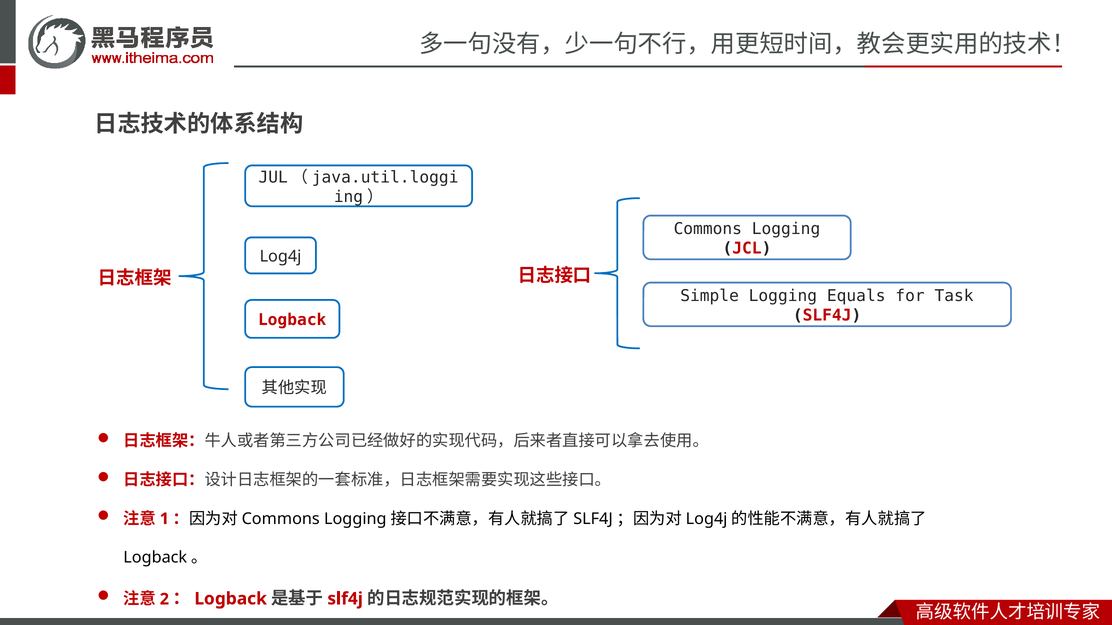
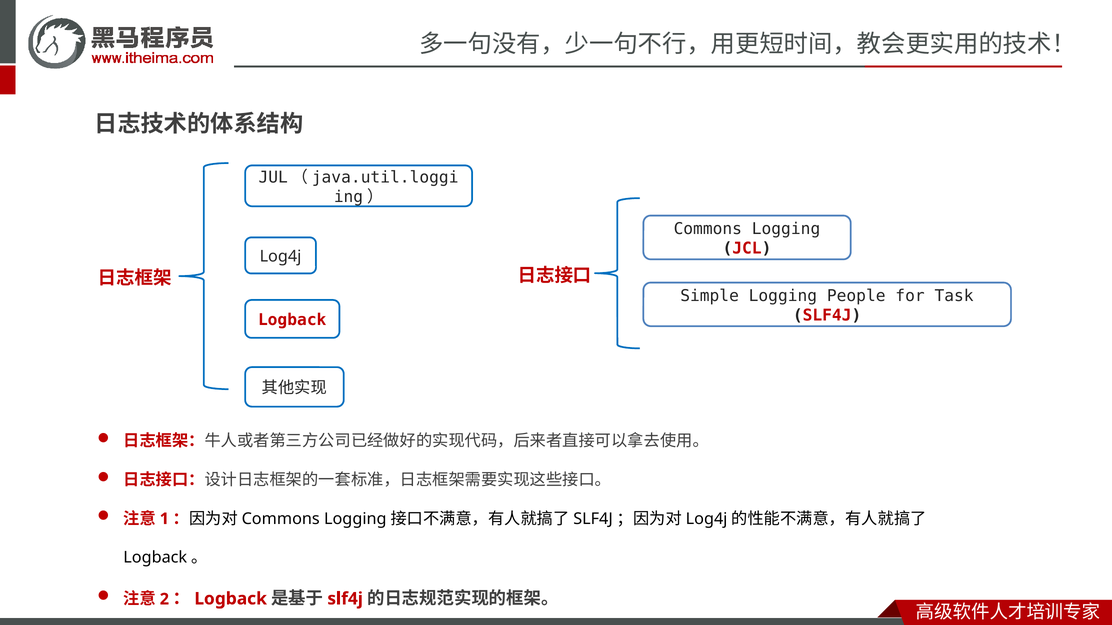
Equals: Equals -> People
